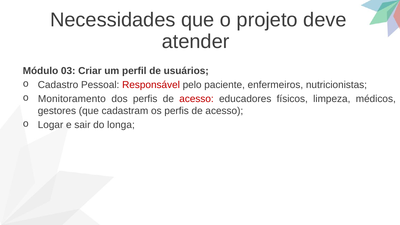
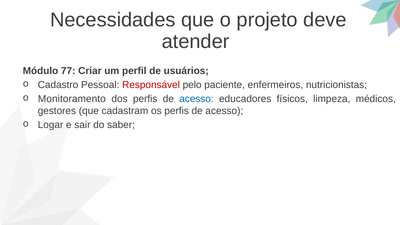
03: 03 -> 77
acesso at (196, 99) colour: red -> blue
longa: longa -> saber
